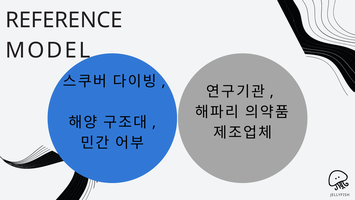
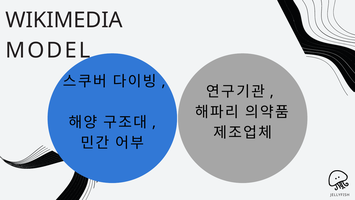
REFERENCE: REFERENCE -> WIKIMEDIA
